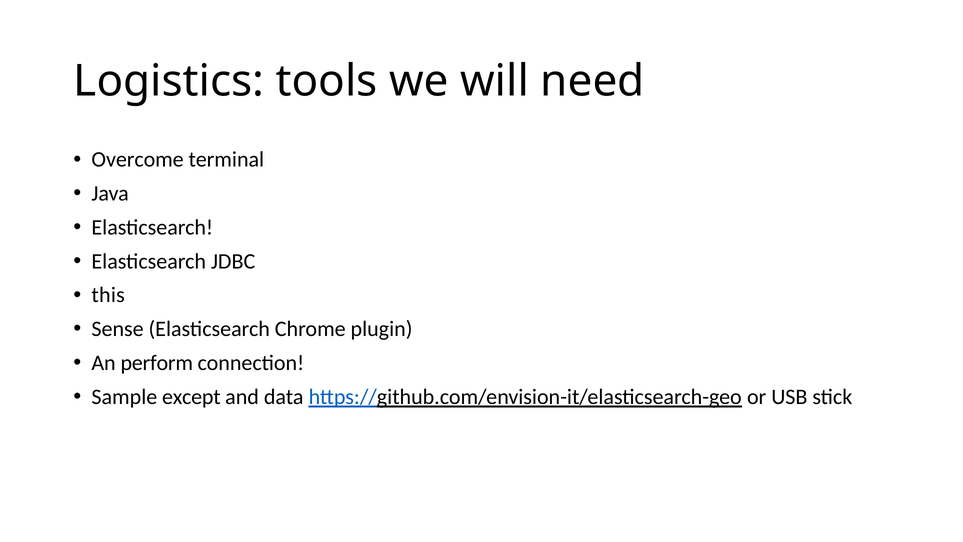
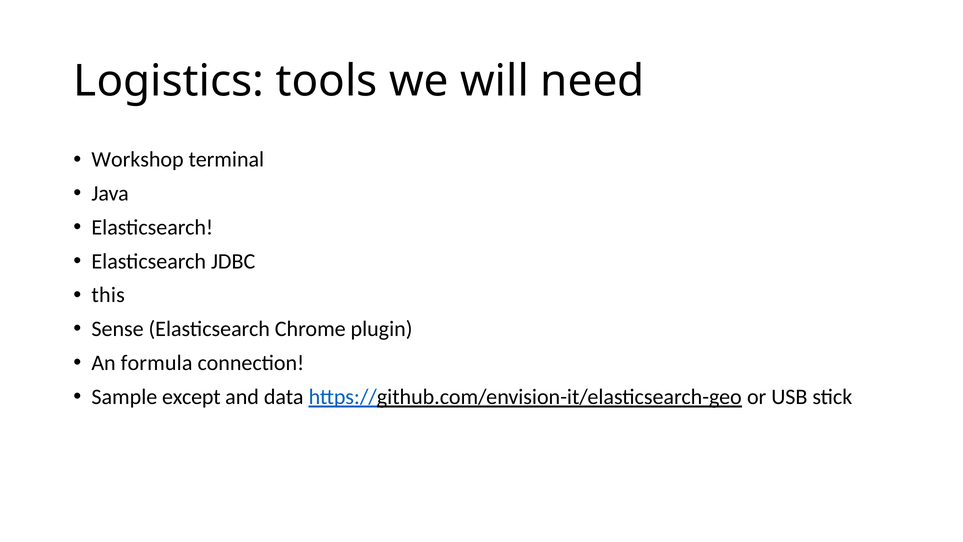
Overcome: Overcome -> Workshop
perform: perform -> formula
